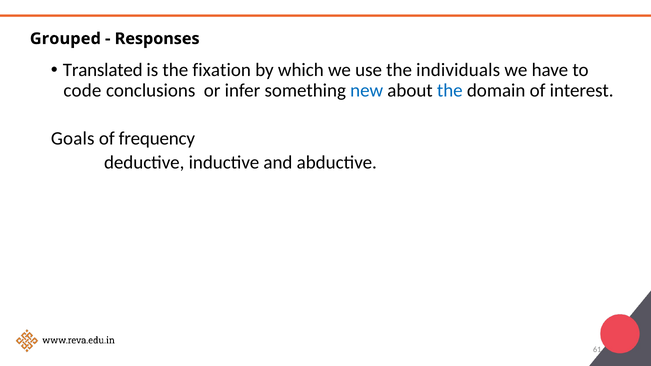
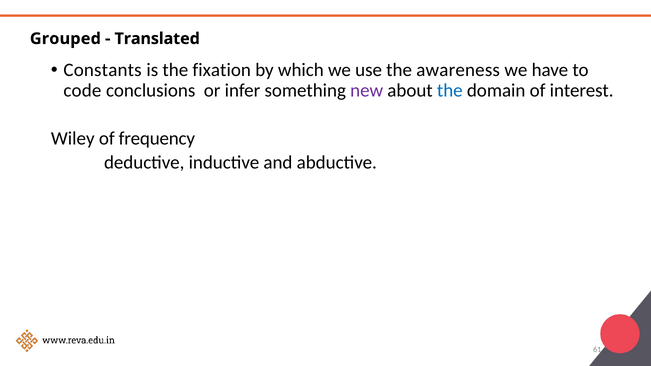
Responses: Responses -> Translated
Translated: Translated -> Constants
individuals: individuals -> awareness
new colour: blue -> purple
Goals: Goals -> Wiley
